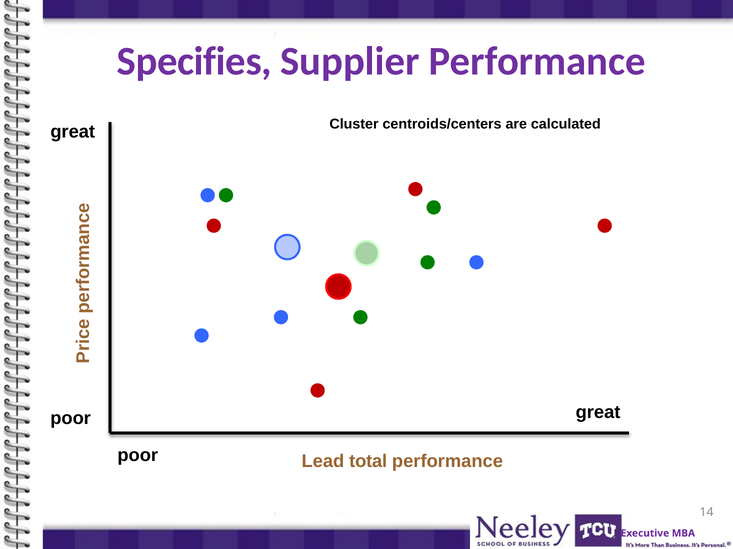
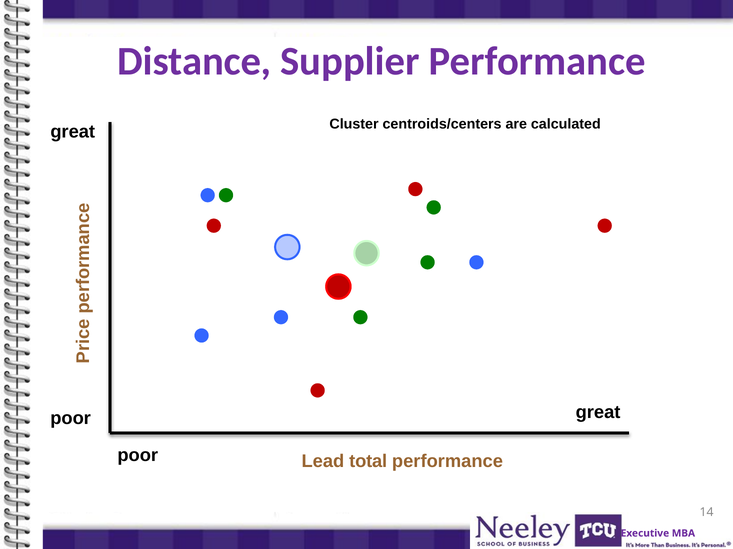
Specifies: Specifies -> Distance
